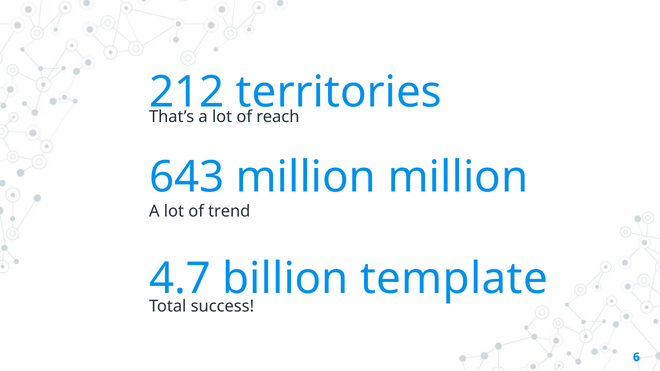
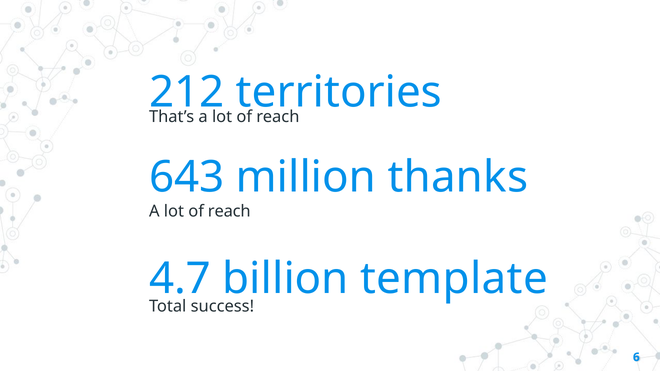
million million: million -> thanks
trend at (229, 212): trend -> reach
